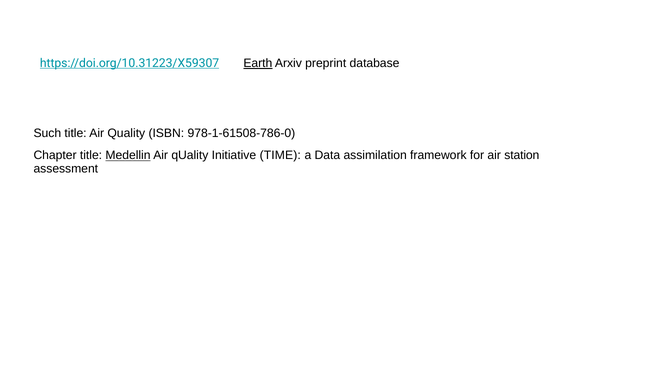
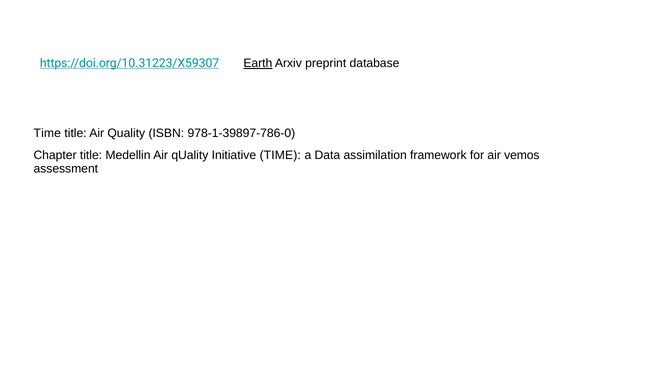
Such at (47, 133): Such -> Time
978-1-61508-786-0: 978-1-61508-786-0 -> 978-1-39897-786-0
Medellin underline: present -> none
station: station -> vemos
